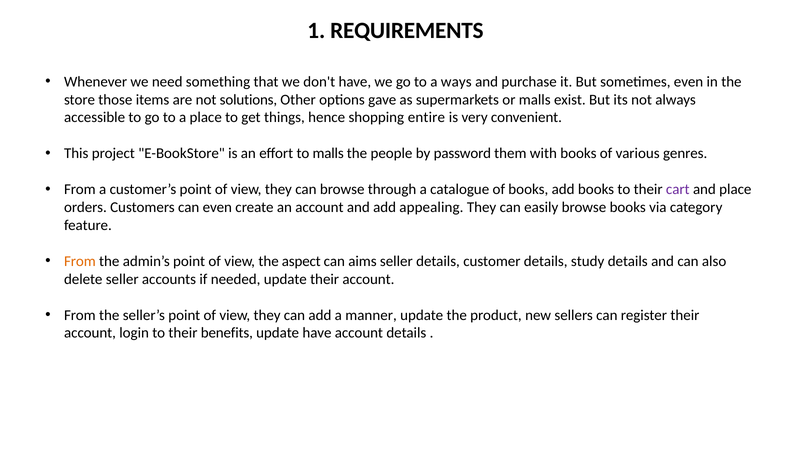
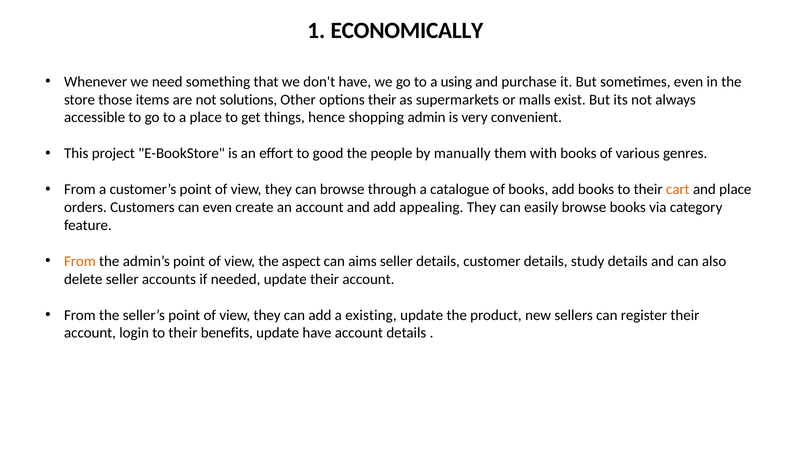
REQUIREMENTS: REQUIREMENTS -> ECONOMICALLY
ways: ways -> using
options gave: gave -> their
entire: entire -> admin
to malls: malls -> good
password: password -> manually
cart colour: purple -> orange
manner: manner -> existing
